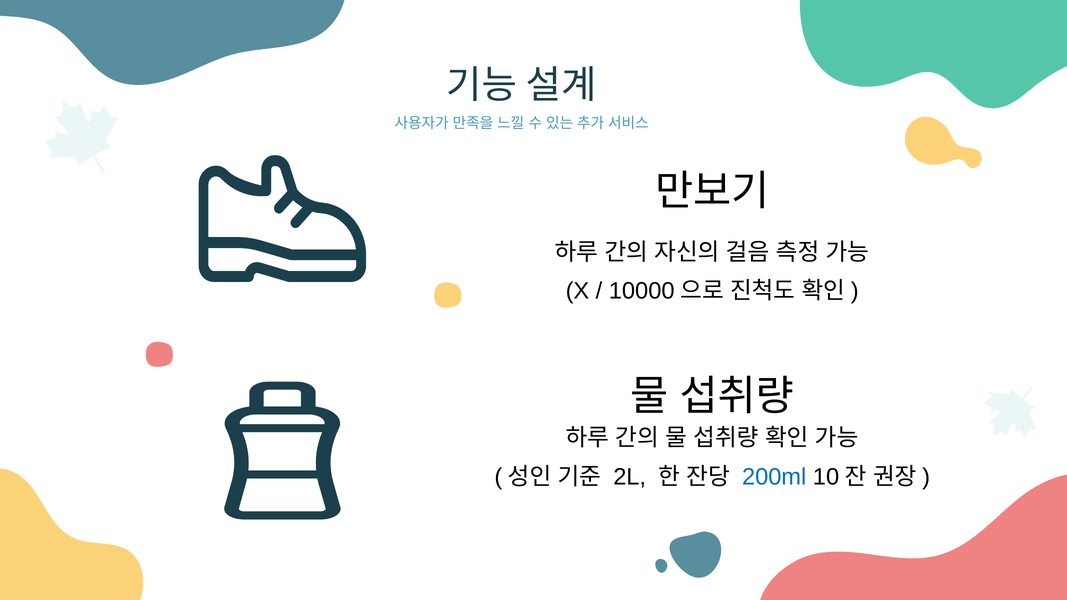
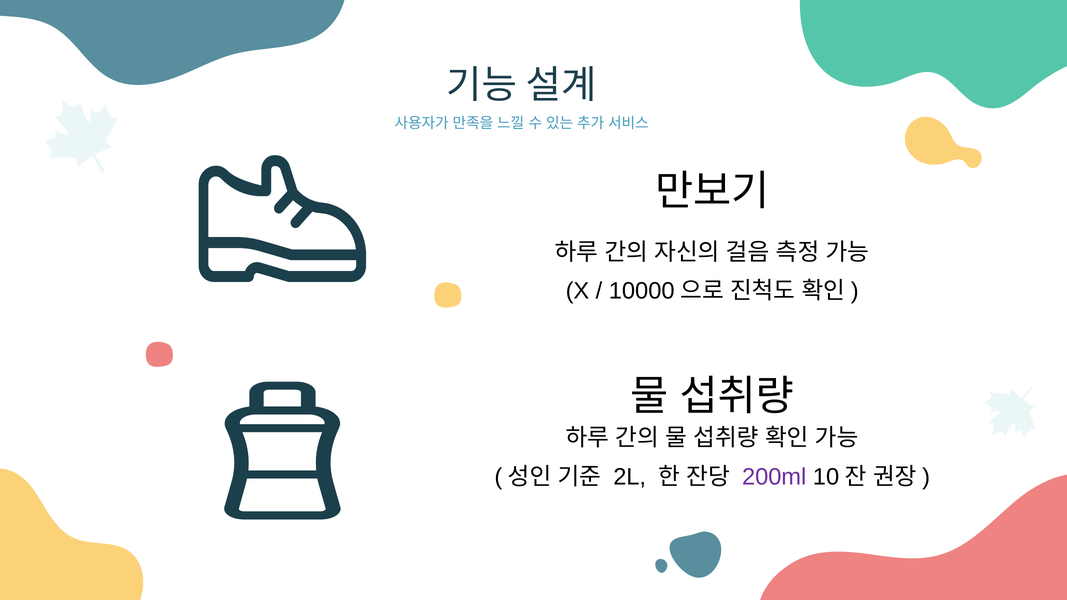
200ml colour: blue -> purple
